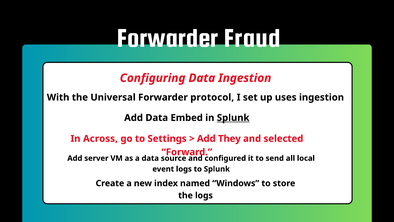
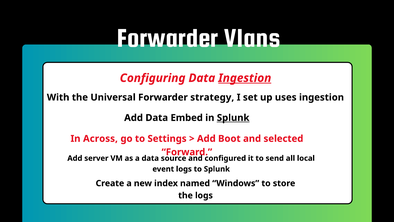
Fraud: Fraud -> Vlans
Ingestion at (245, 78) underline: none -> present
protocol: protocol -> strategy
They: They -> Boot
